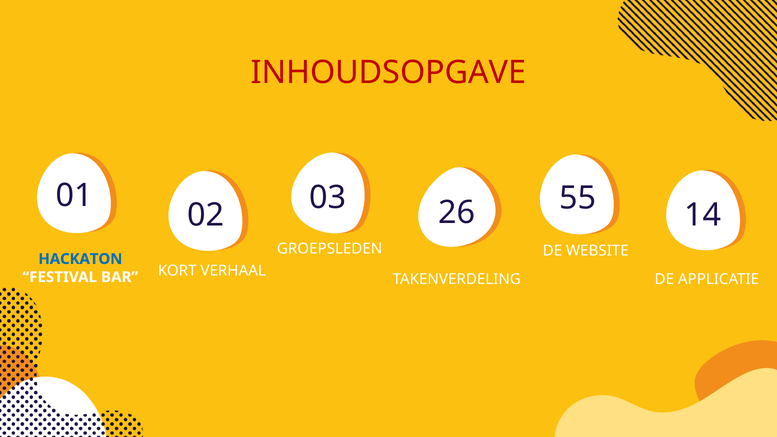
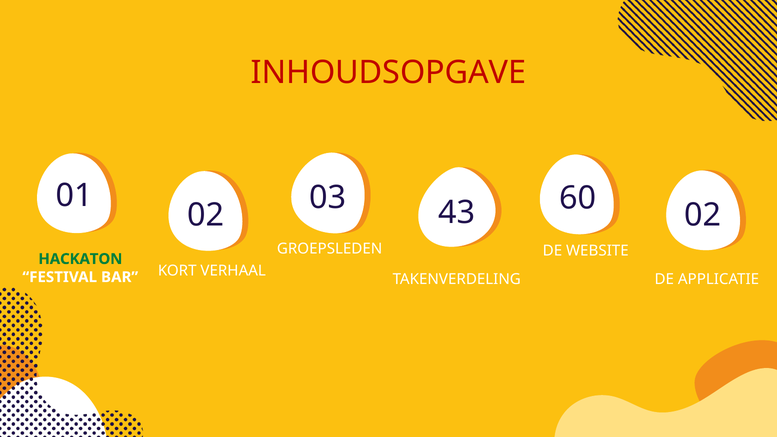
55: 55 -> 60
26: 26 -> 43
02 14: 14 -> 02
HACKATON colour: blue -> green
